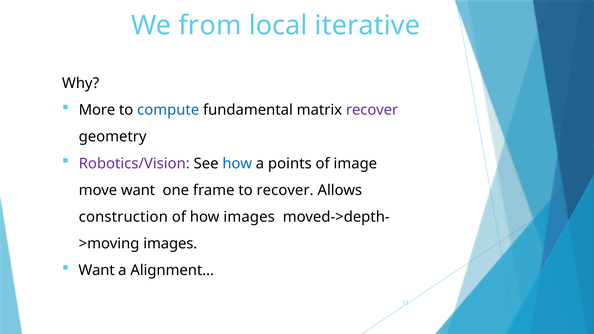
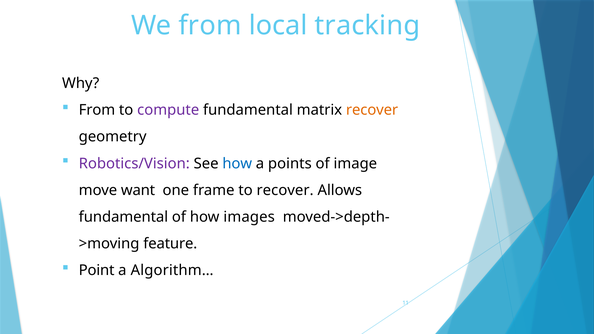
iterative: iterative -> tracking
More at (97, 110): More -> From
compute colour: blue -> purple
recover at (372, 110) colour: purple -> orange
construction at (123, 217): construction -> fundamental
images at (170, 244): images -> feature
Want at (97, 270): Want -> Point
Alignment…: Alignment… -> Algorithm…
